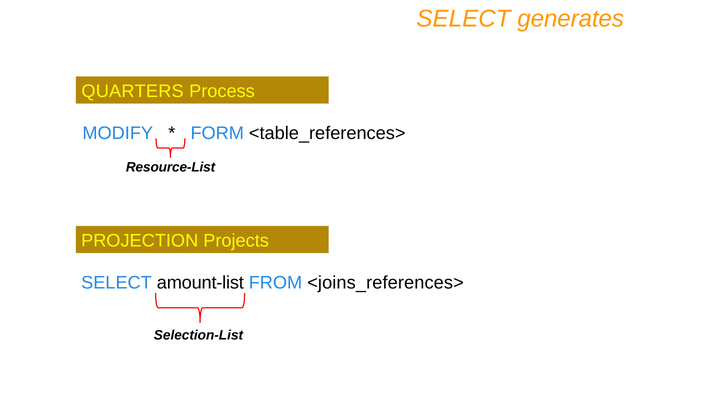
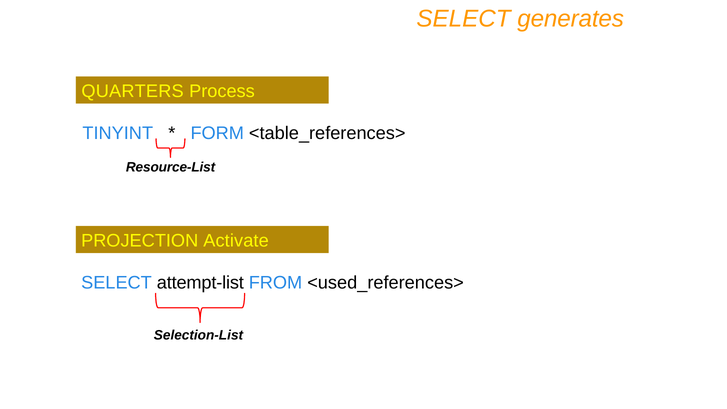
MODIFY: MODIFY -> TINYINT
Projects: Projects -> Activate
amount-list: amount-list -> attempt-list
<joins_references>: <joins_references> -> <used_references>
